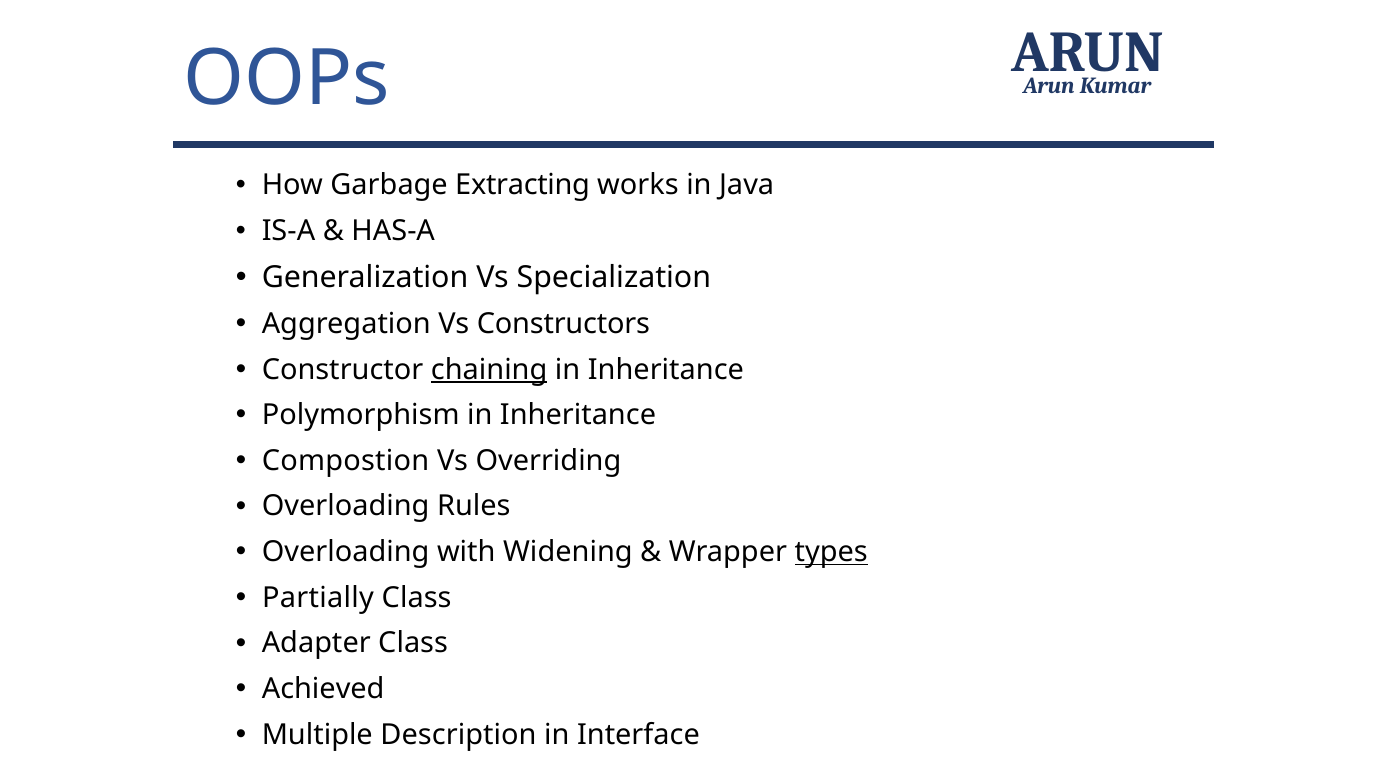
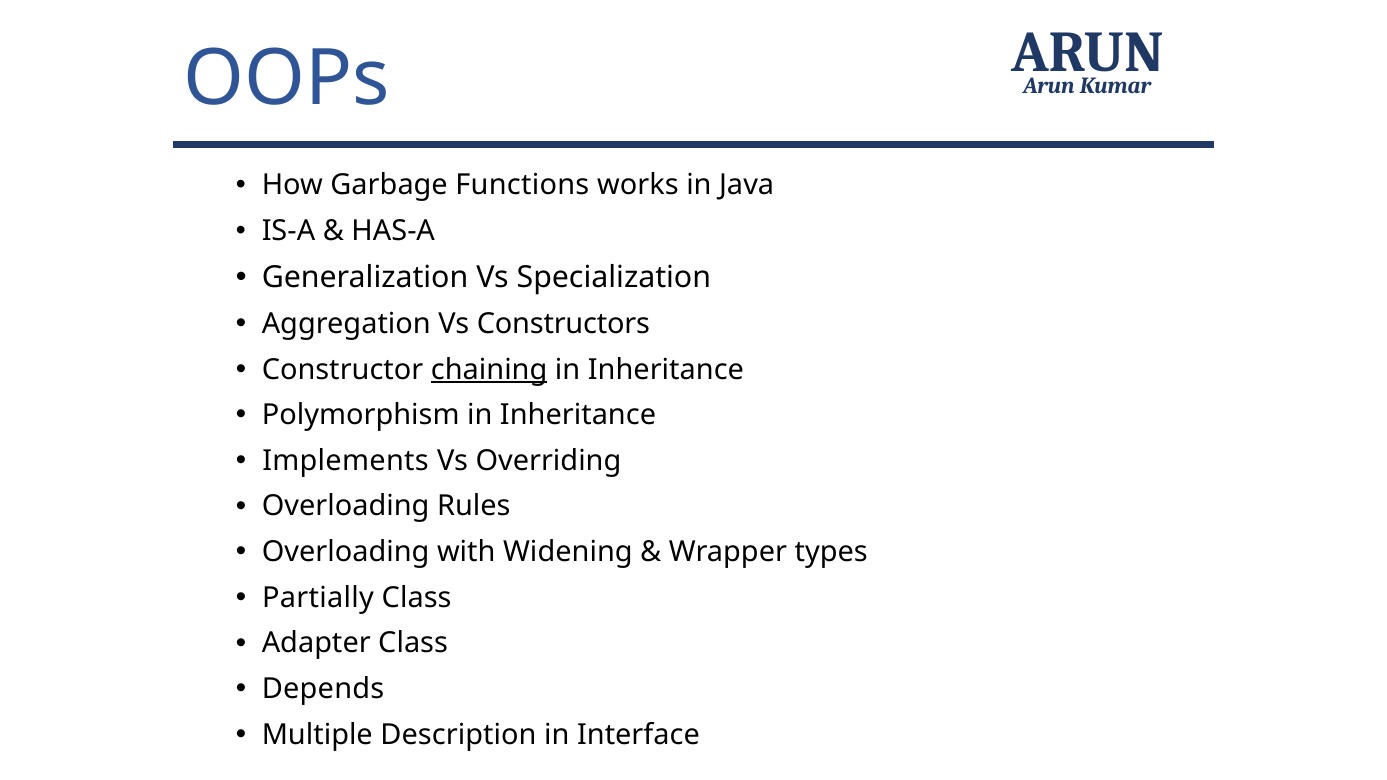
Extracting: Extracting -> Functions
Compostion: Compostion -> Implements
types underline: present -> none
Achieved: Achieved -> Depends
